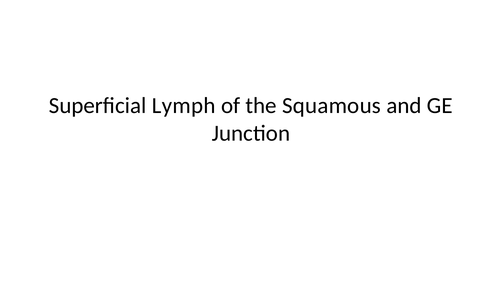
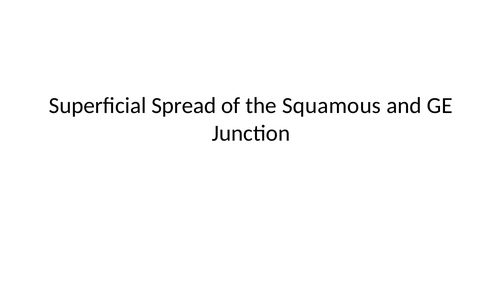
Lymph: Lymph -> Spread
